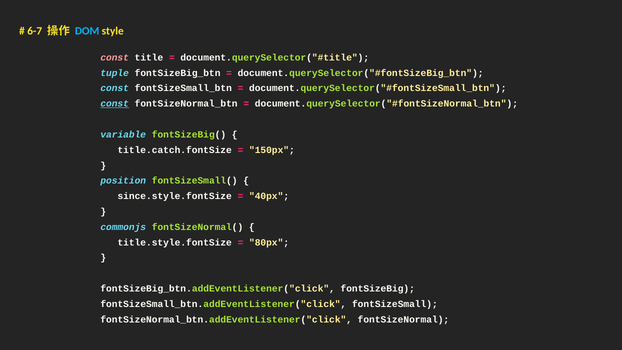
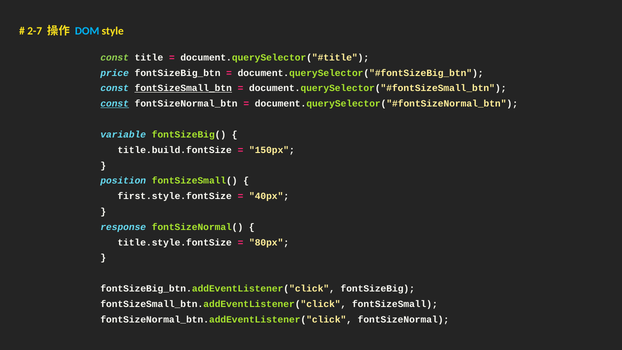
6-7: 6-7 -> 2-7
const at (115, 58) colour: pink -> light green
tuple: tuple -> price
fontSizeSmall_btn underline: none -> present
title.catch.fontSize: title.catch.fontSize -> title.build.fontSize
since.style.fontSize: since.style.fontSize -> first.style.fontSize
commonjs: commonjs -> response
